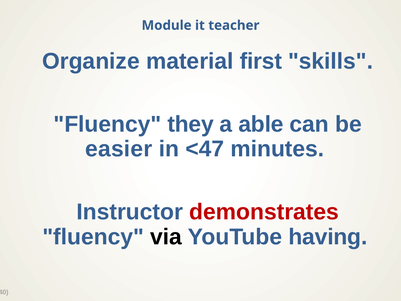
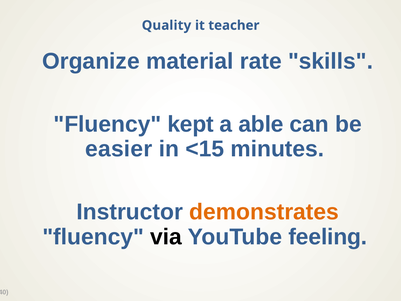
Module: Module -> Quality
first: first -> rate
they: they -> kept
<47: <47 -> <15
demonstrates colour: red -> orange
having: having -> feeling
